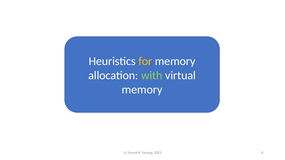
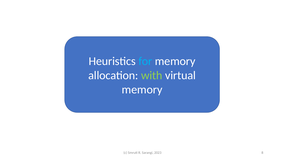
for colour: yellow -> light blue
